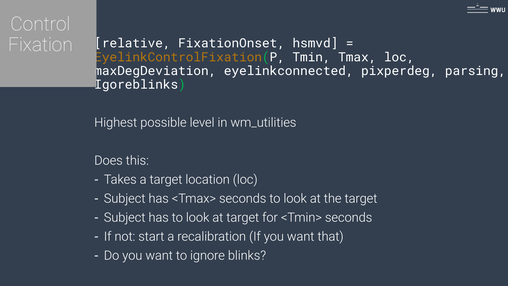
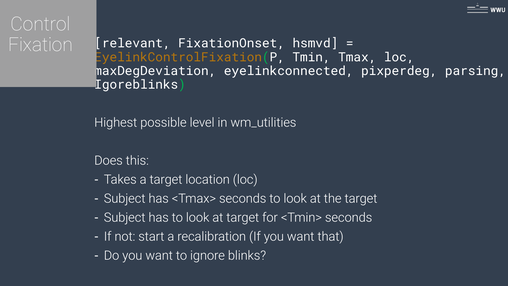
relative: relative -> relevant
